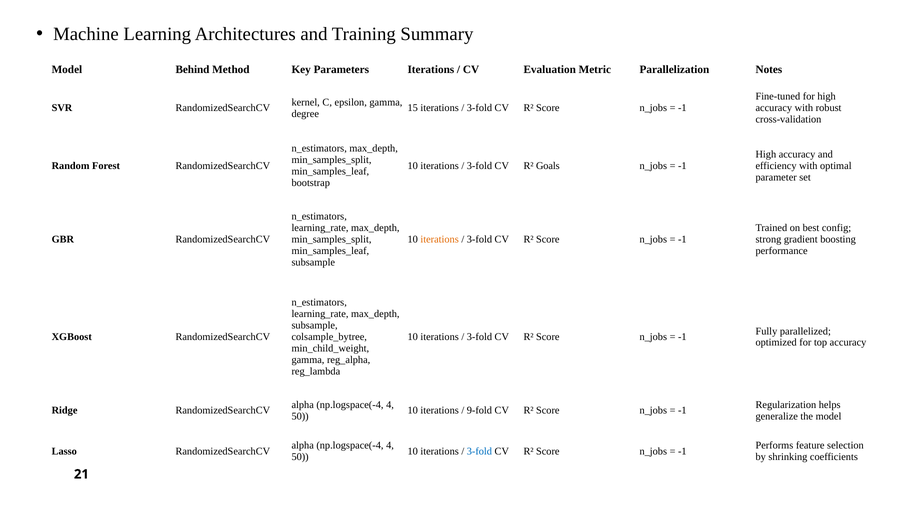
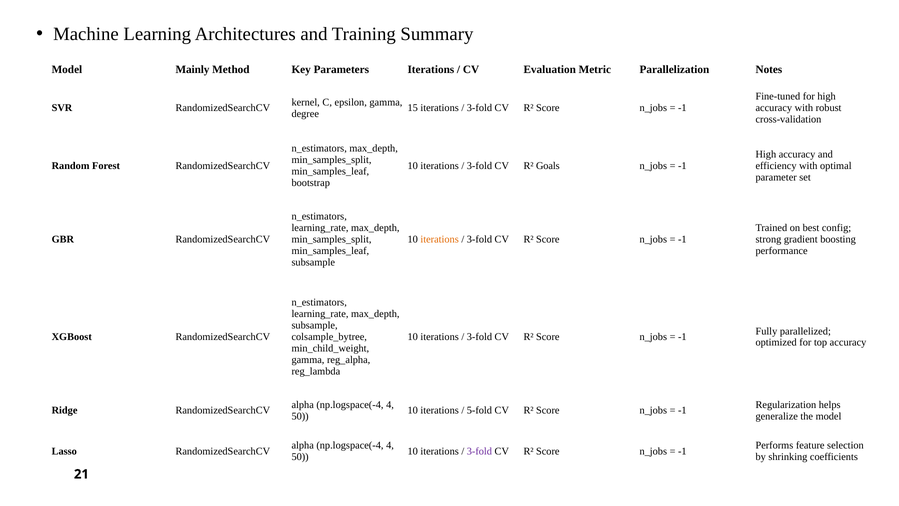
Behind: Behind -> Mainly
9-fold: 9-fold -> 5-fold
3-fold at (479, 451) colour: blue -> purple
